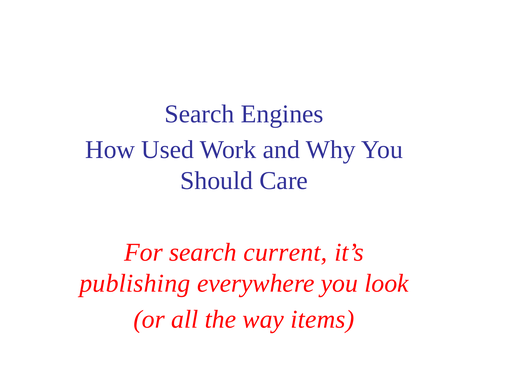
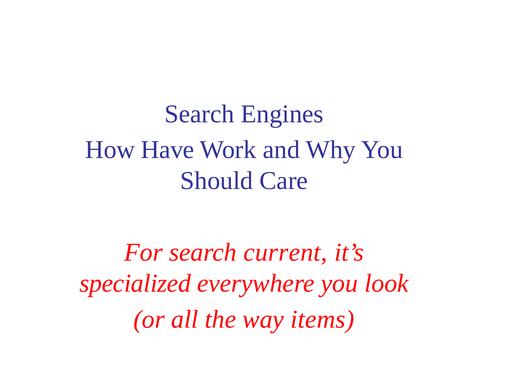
Used: Used -> Have
publishing: publishing -> specialized
